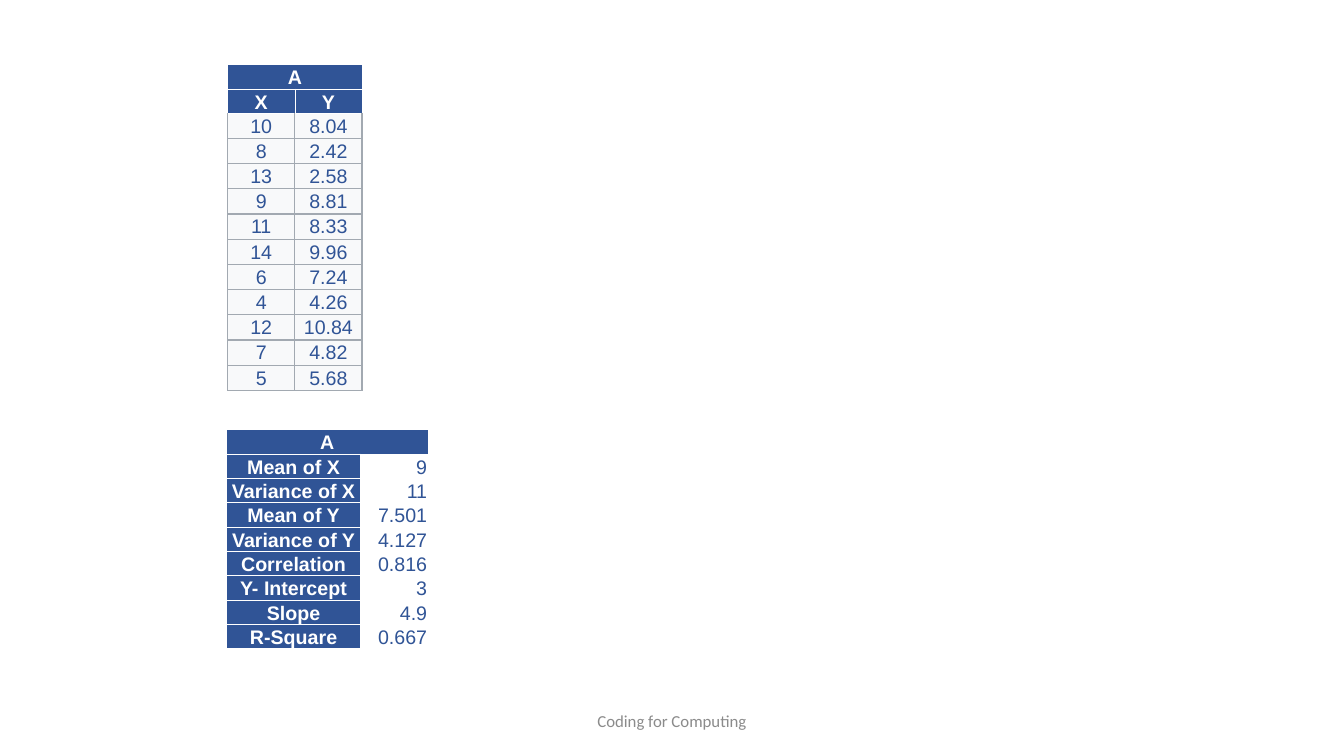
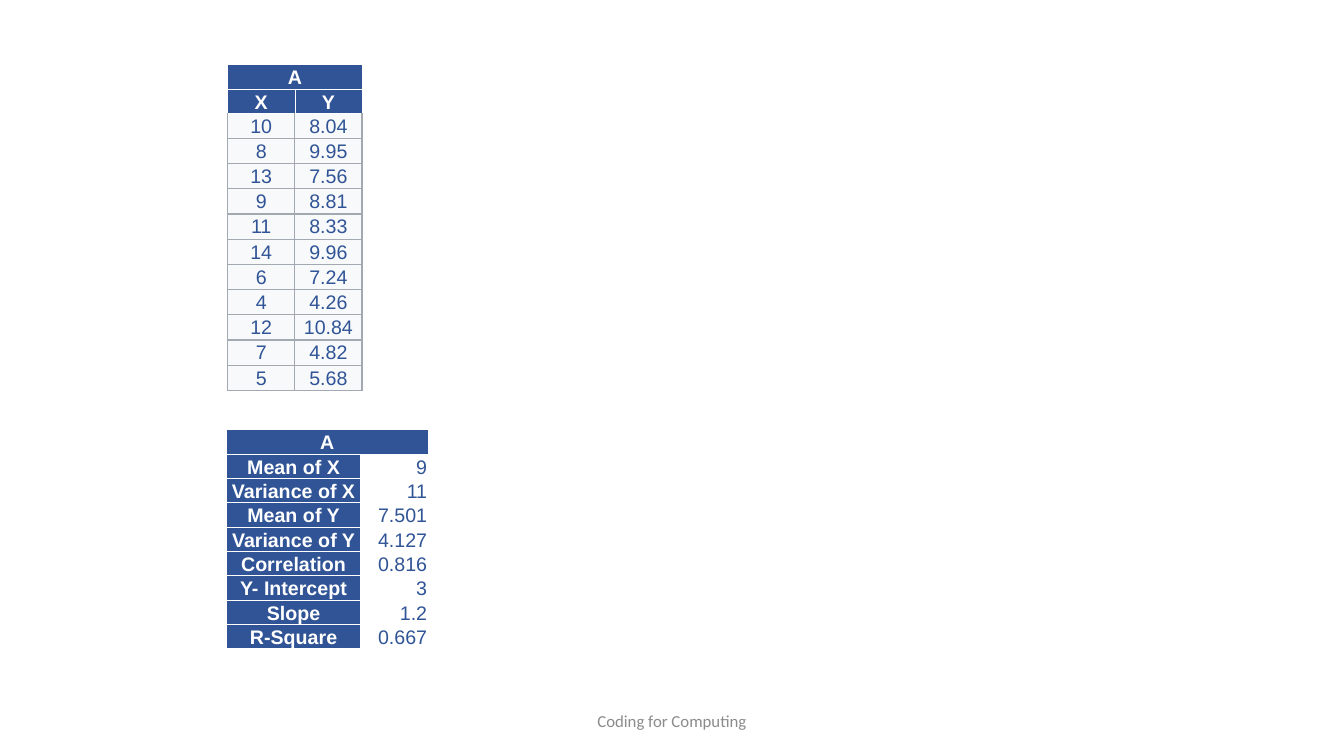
2.42: 2.42 -> 9.95
2.58: 2.58 -> 7.56
4.9: 4.9 -> 1.2
